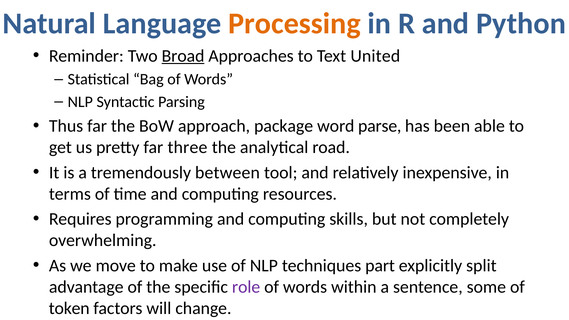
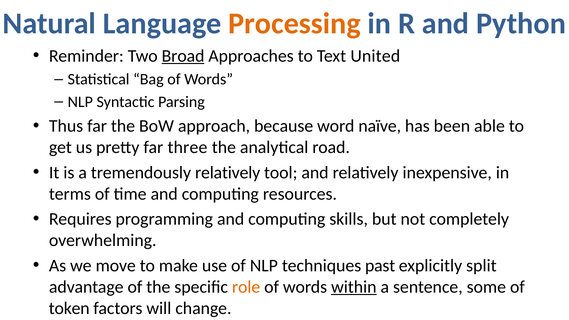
package: package -> because
parse: parse -> naïve
tremendously between: between -> relatively
part: part -> past
role colour: purple -> orange
within underline: none -> present
